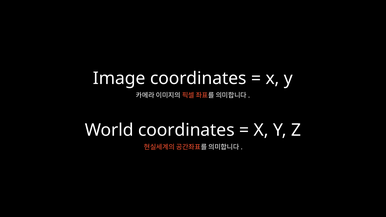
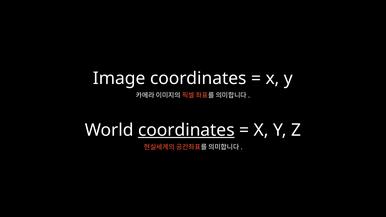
coordinates at (186, 130) underline: none -> present
